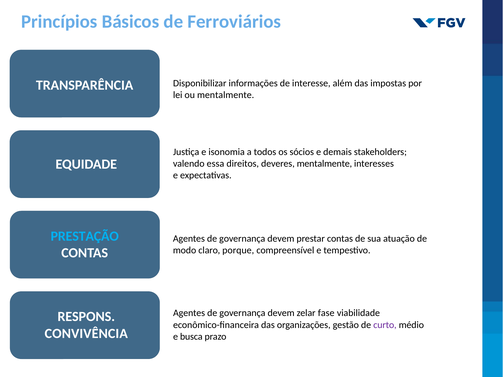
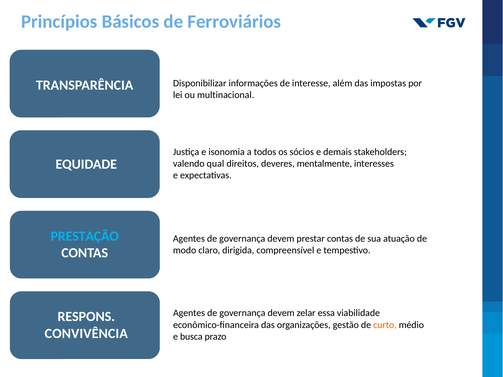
ou mentalmente: mentalmente -> multinacional
essa: essa -> qual
porque: porque -> dirigida
fase: fase -> essa
curto colour: purple -> orange
